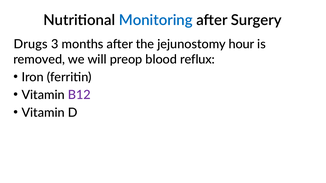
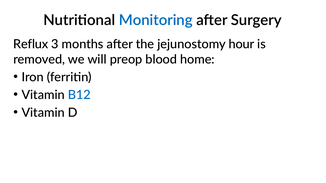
Drugs: Drugs -> Reflux
reflux: reflux -> home
B12 colour: purple -> blue
